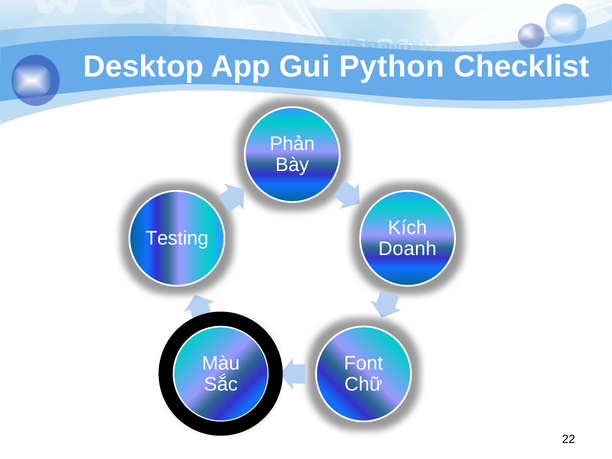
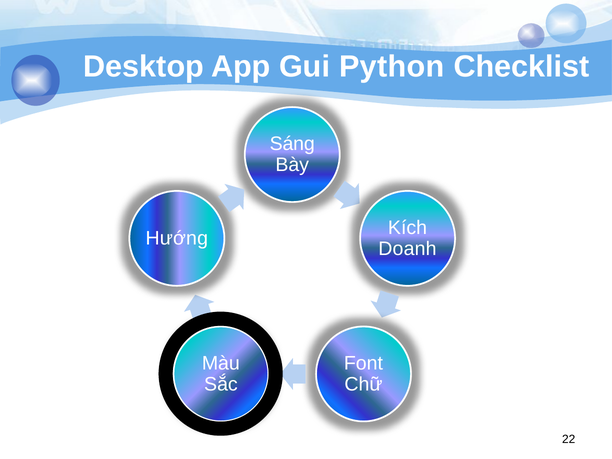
Phản: Phản -> Sáng
Testing: Testing -> Hướng
